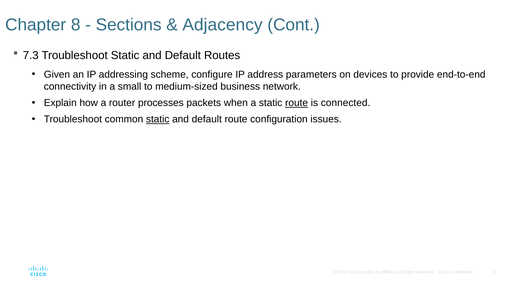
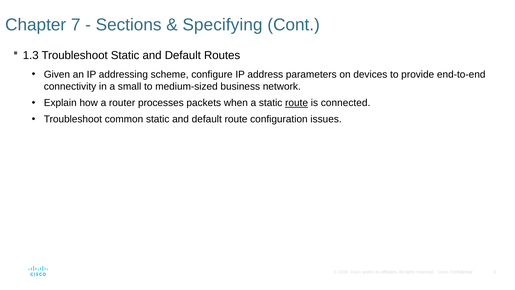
8: 8 -> 7
Adjacency: Adjacency -> Specifying
7.3: 7.3 -> 1.3
static at (158, 119) underline: present -> none
